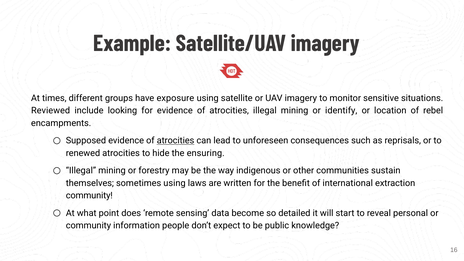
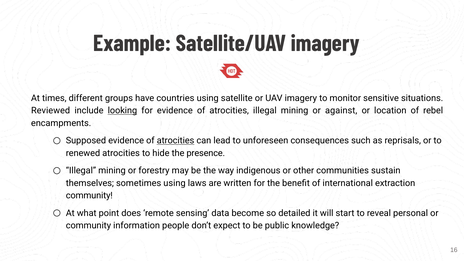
exposure: exposure -> countries
looking underline: none -> present
identify: identify -> against
ensuring: ensuring -> presence
